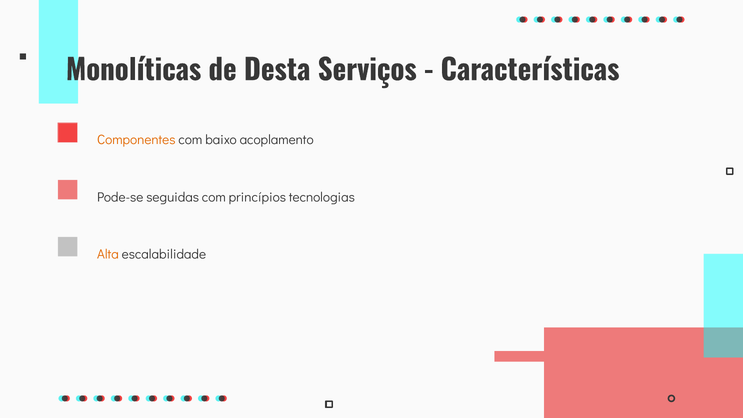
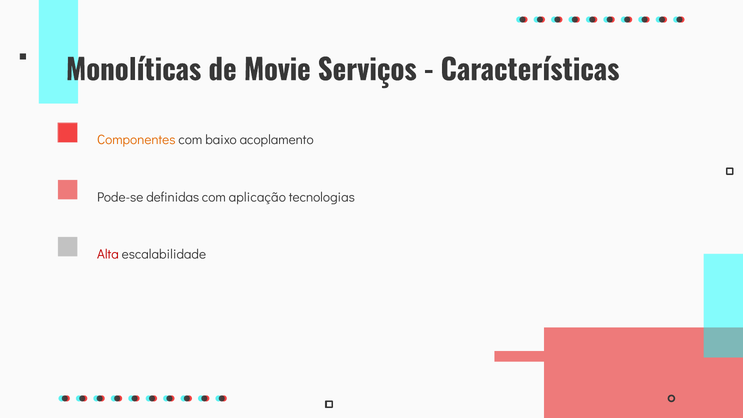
Desta: Desta -> Movie
seguidas: seguidas -> definidas
princípios: princípios -> aplicação
Alta colour: orange -> red
